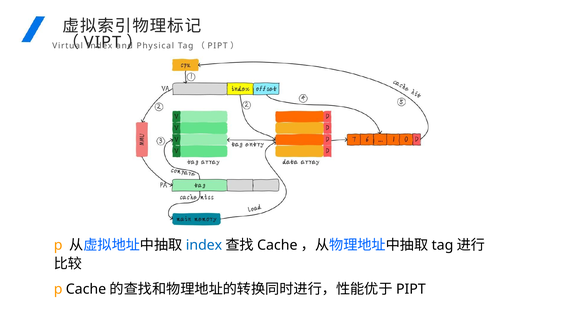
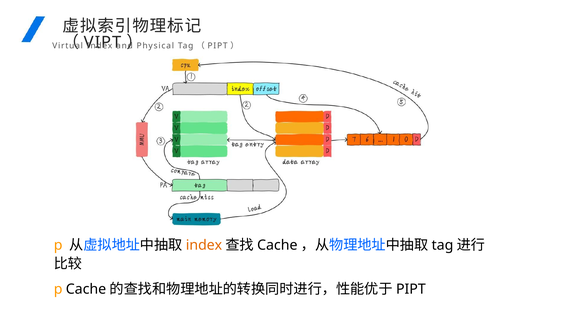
index at (204, 246) colour: blue -> orange
